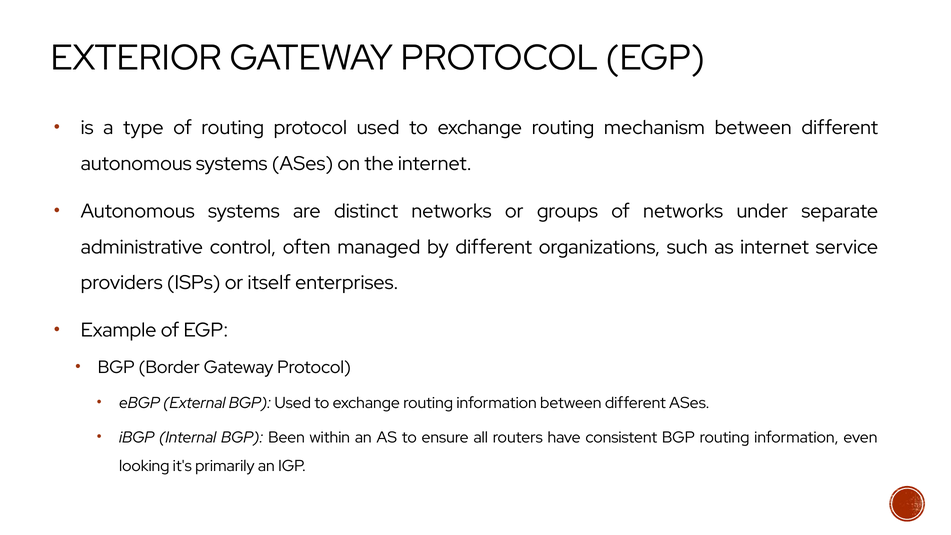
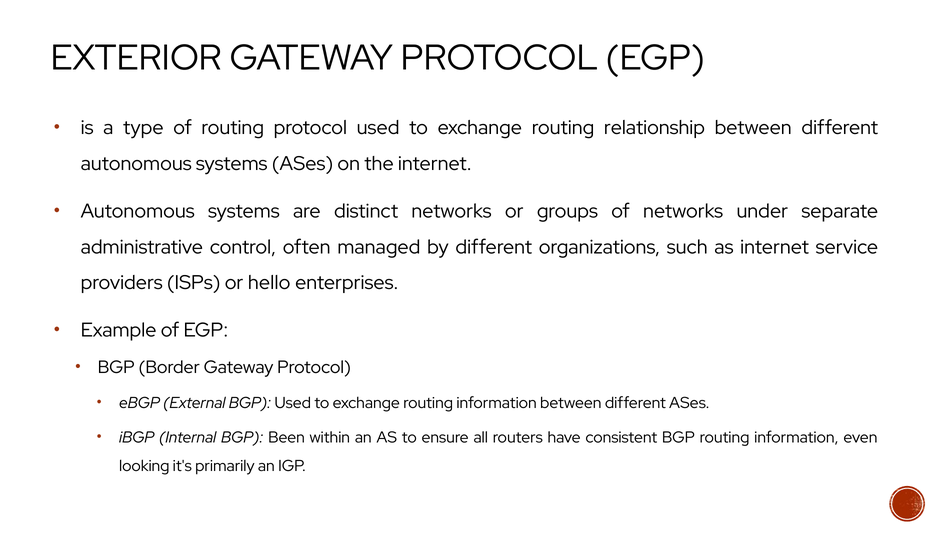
mechanism: mechanism -> relationship
itself: itself -> hello
